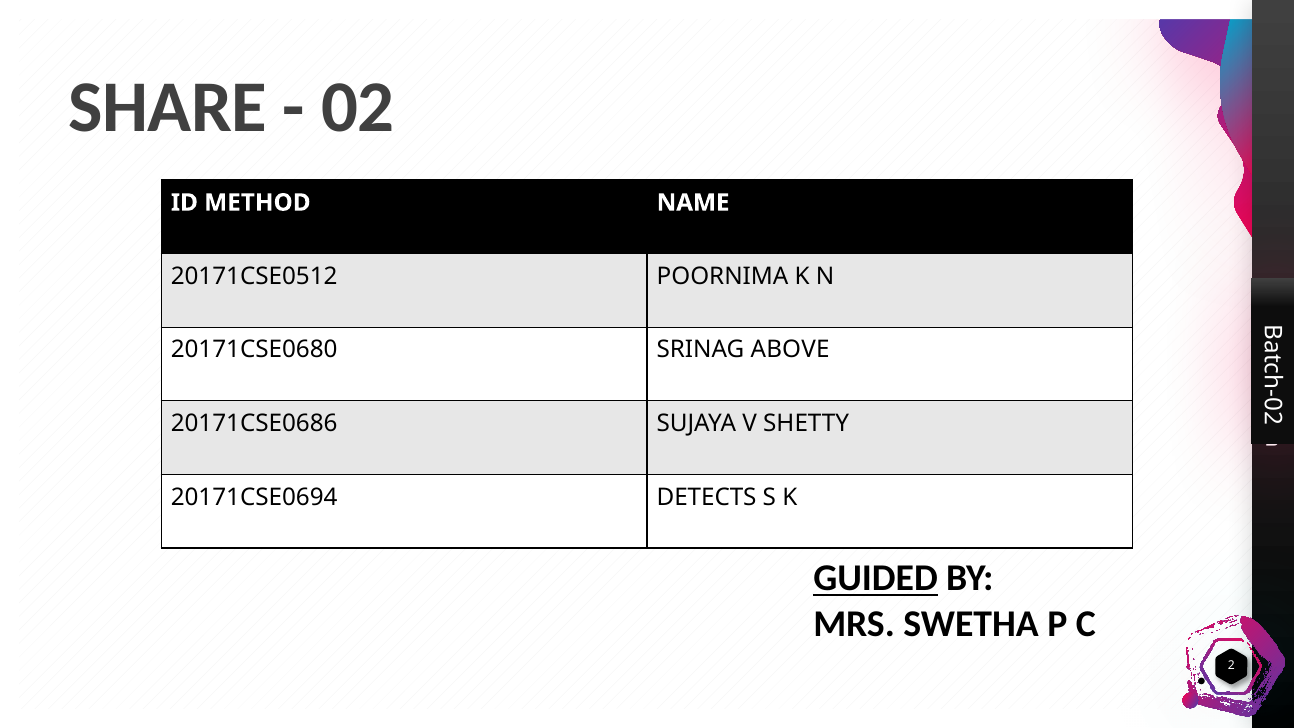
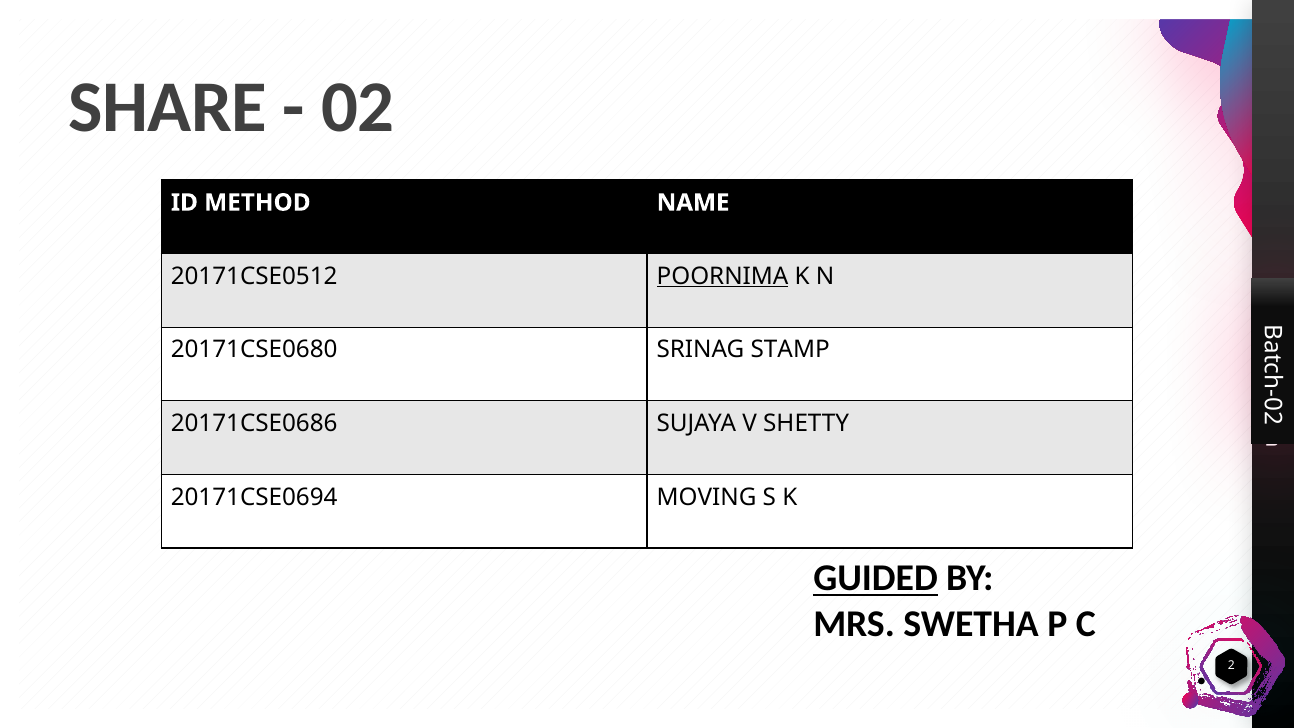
POORNIMA underline: none -> present
ABOVE: ABOVE -> STAMP
DETECTS: DETECTS -> MOVING
